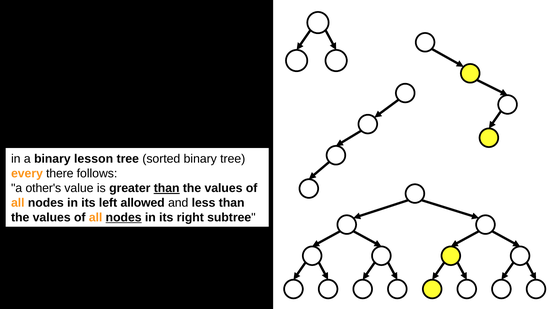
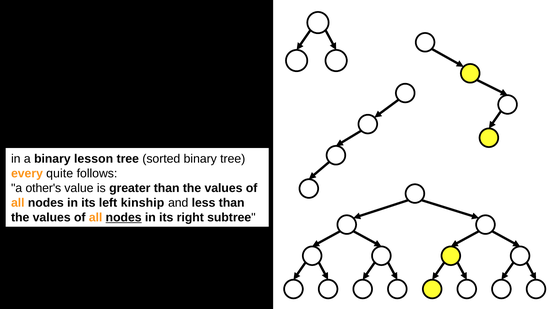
there: there -> quite
than at (167, 188) underline: present -> none
allowed: allowed -> kinship
